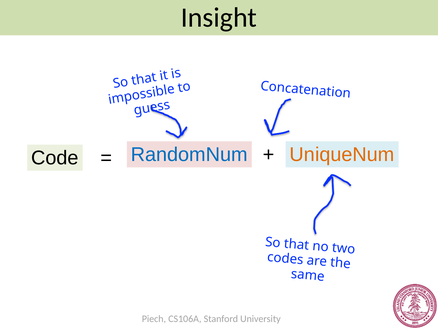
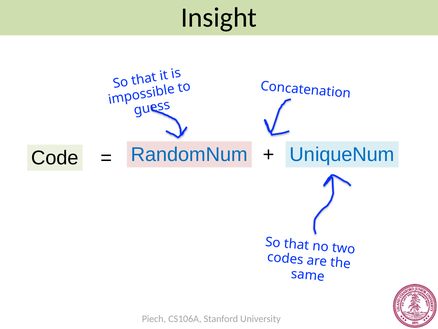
UniqueNum colour: orange -> blue
